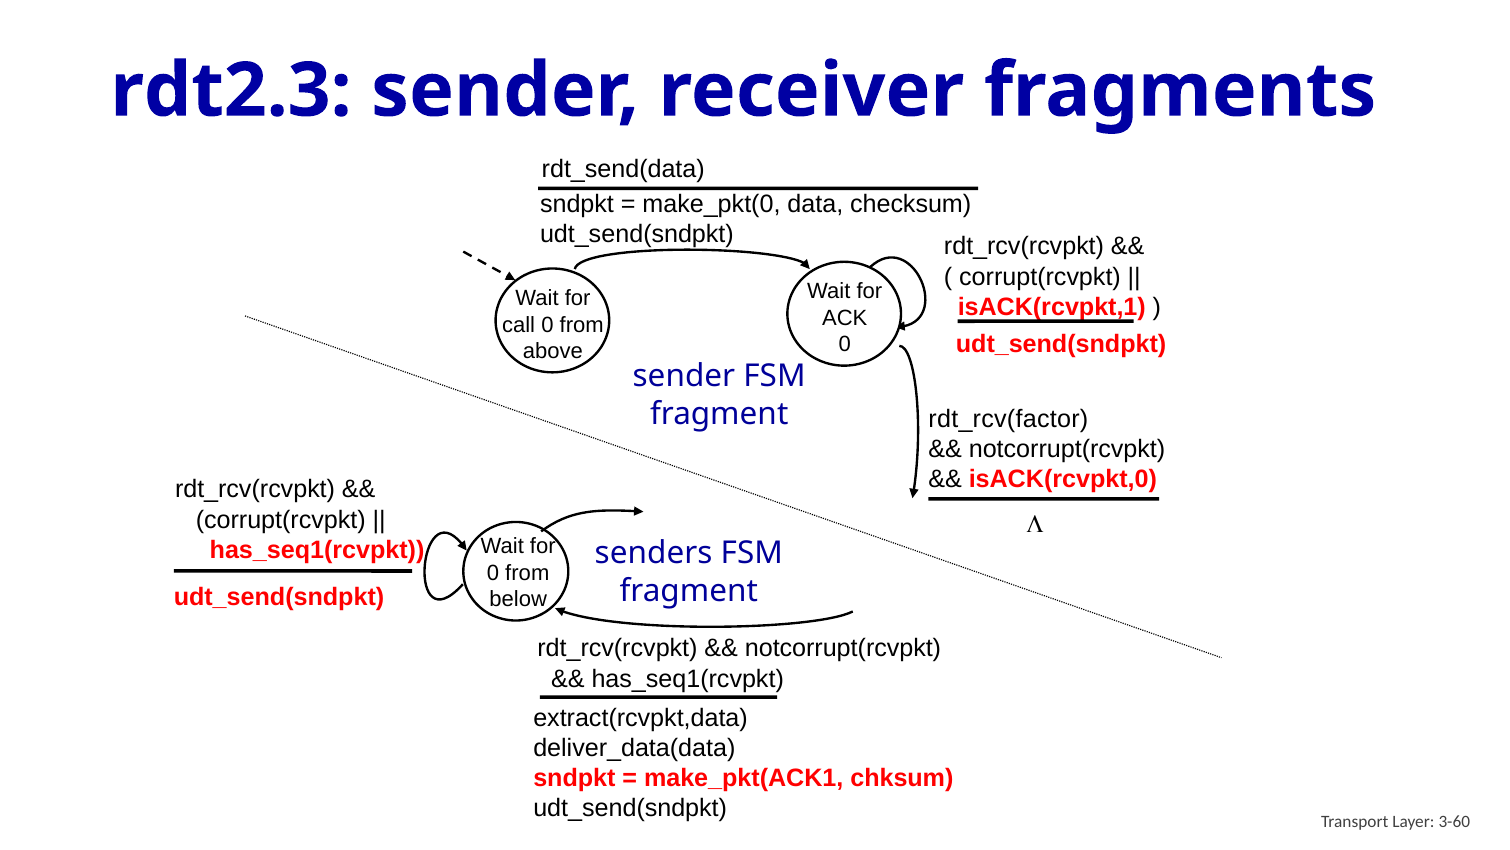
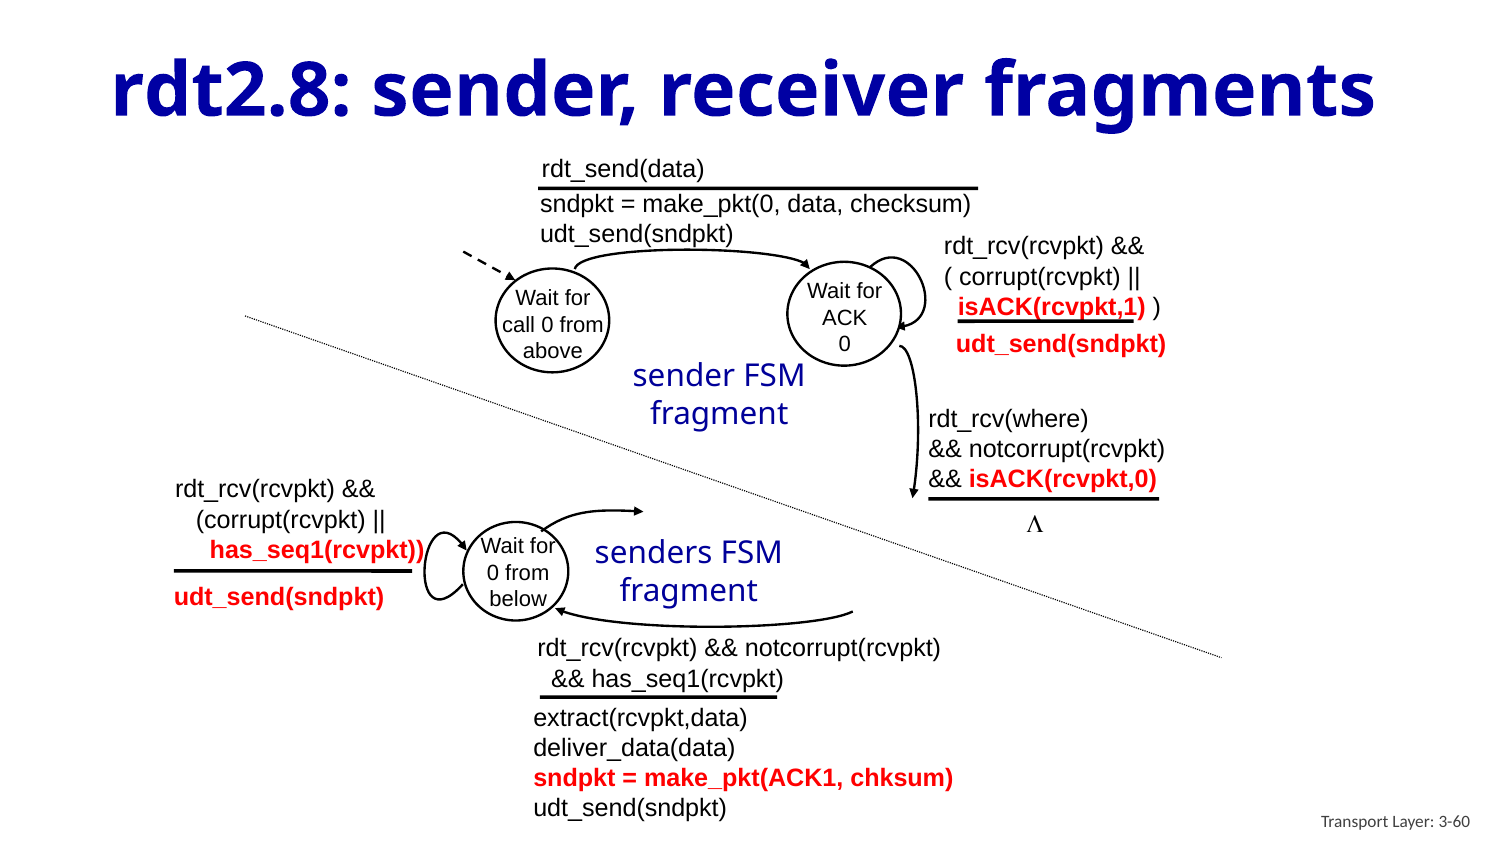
rdt2.3: rdt2.3 -> rdt2.8
rdt_rcv(factor: rdt_rcv(factor -> rdt_rcv(where
